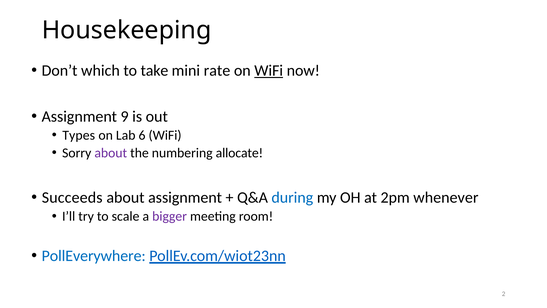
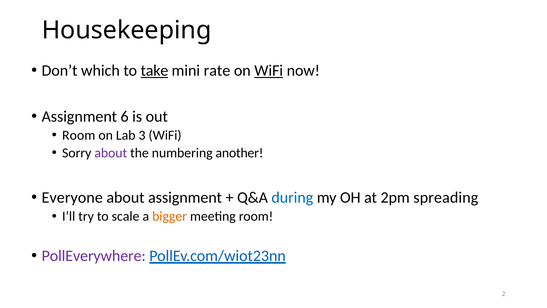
take underline: none -> present
9: 9 -> 6
Types at (79, 135): Types -> Room
6: 6 -> 3
allocate: allocate -> another
Succeeds: Succeeds -> Everyone
whenever: whenever -> spreading
bigger colour: purple -> orange
PollEverywhere colour: blue -> purple
